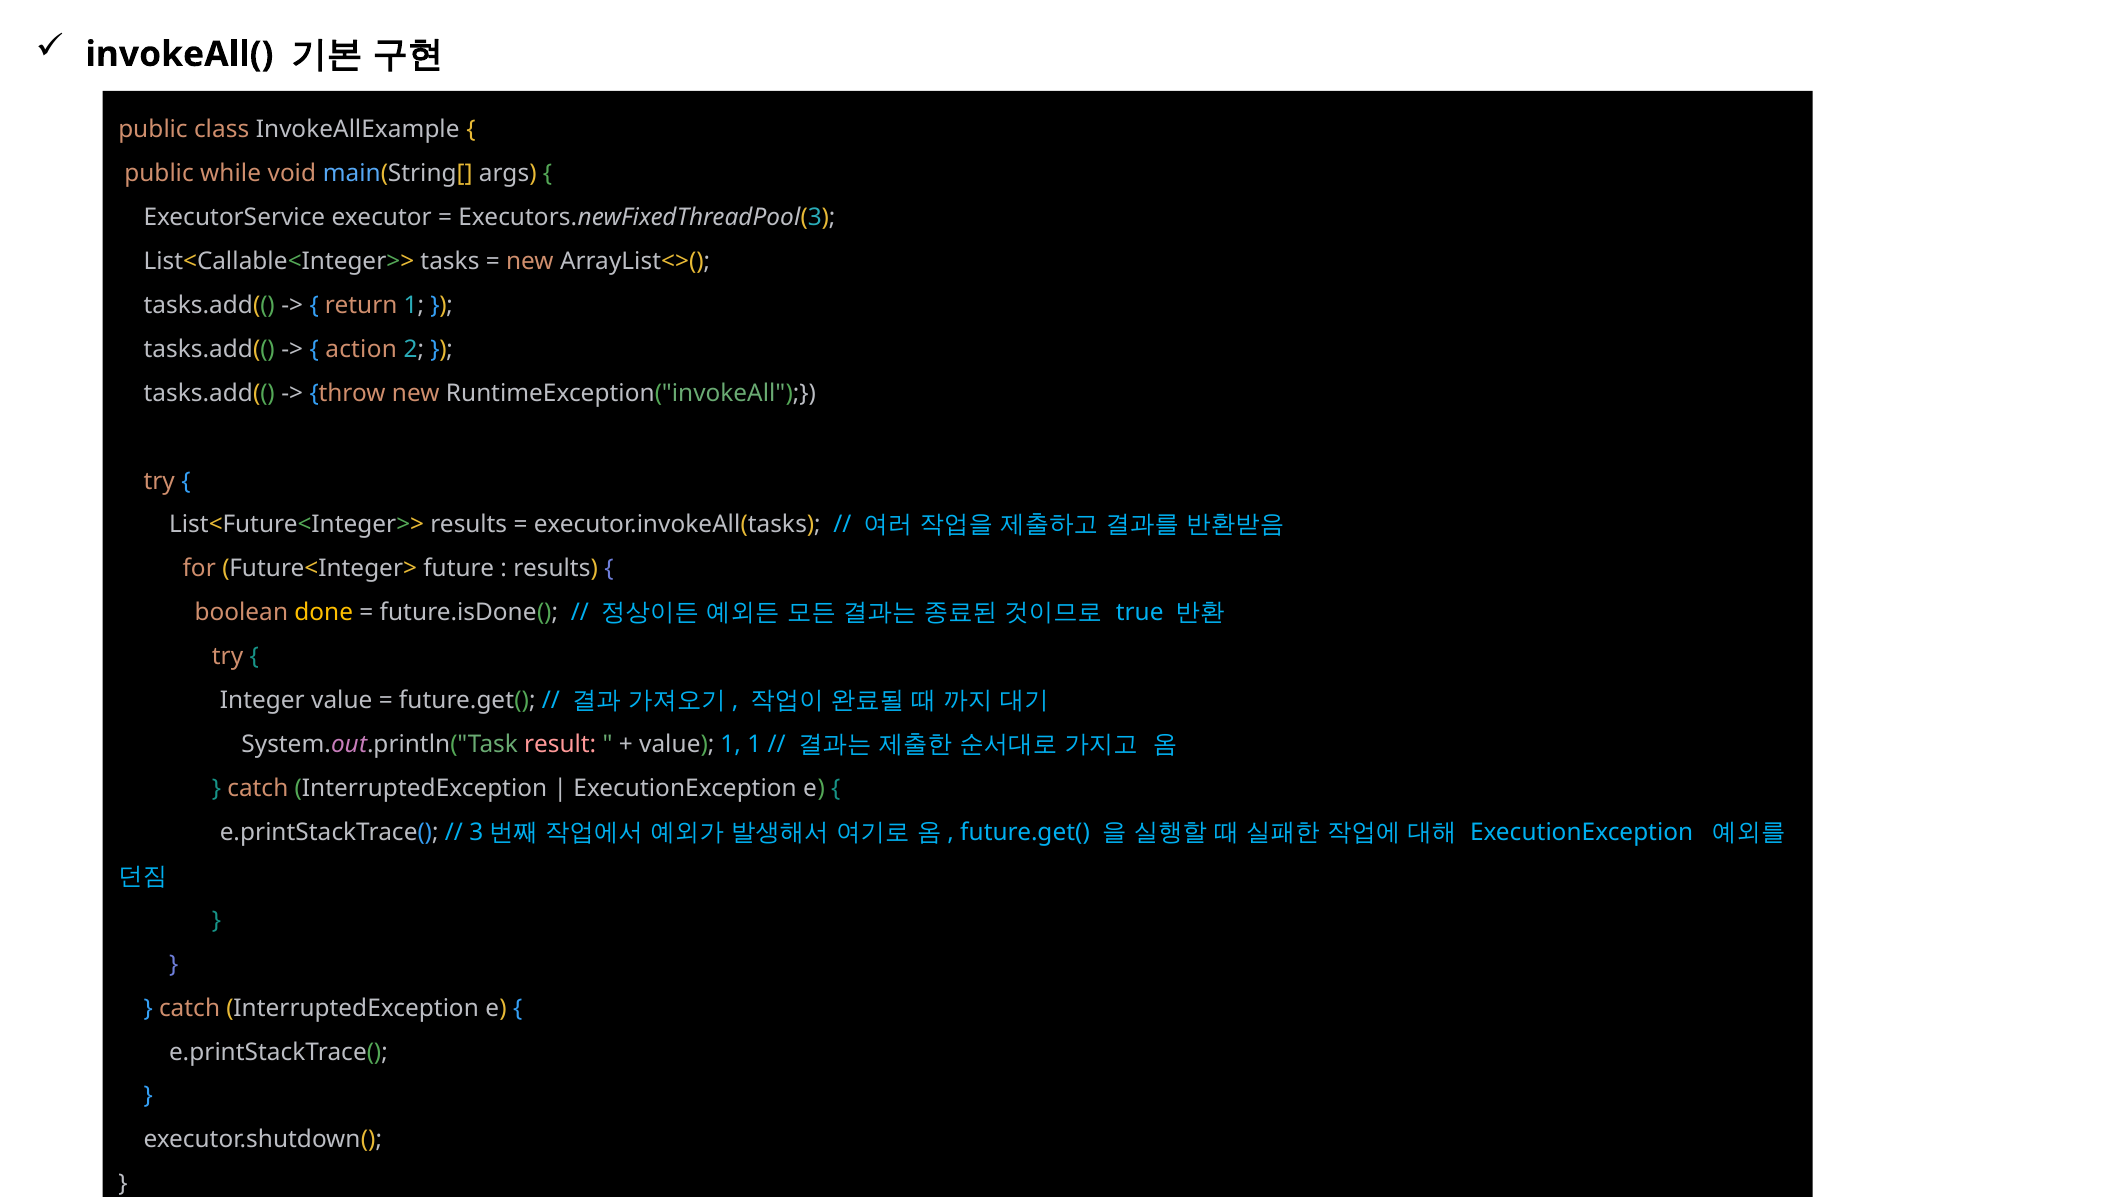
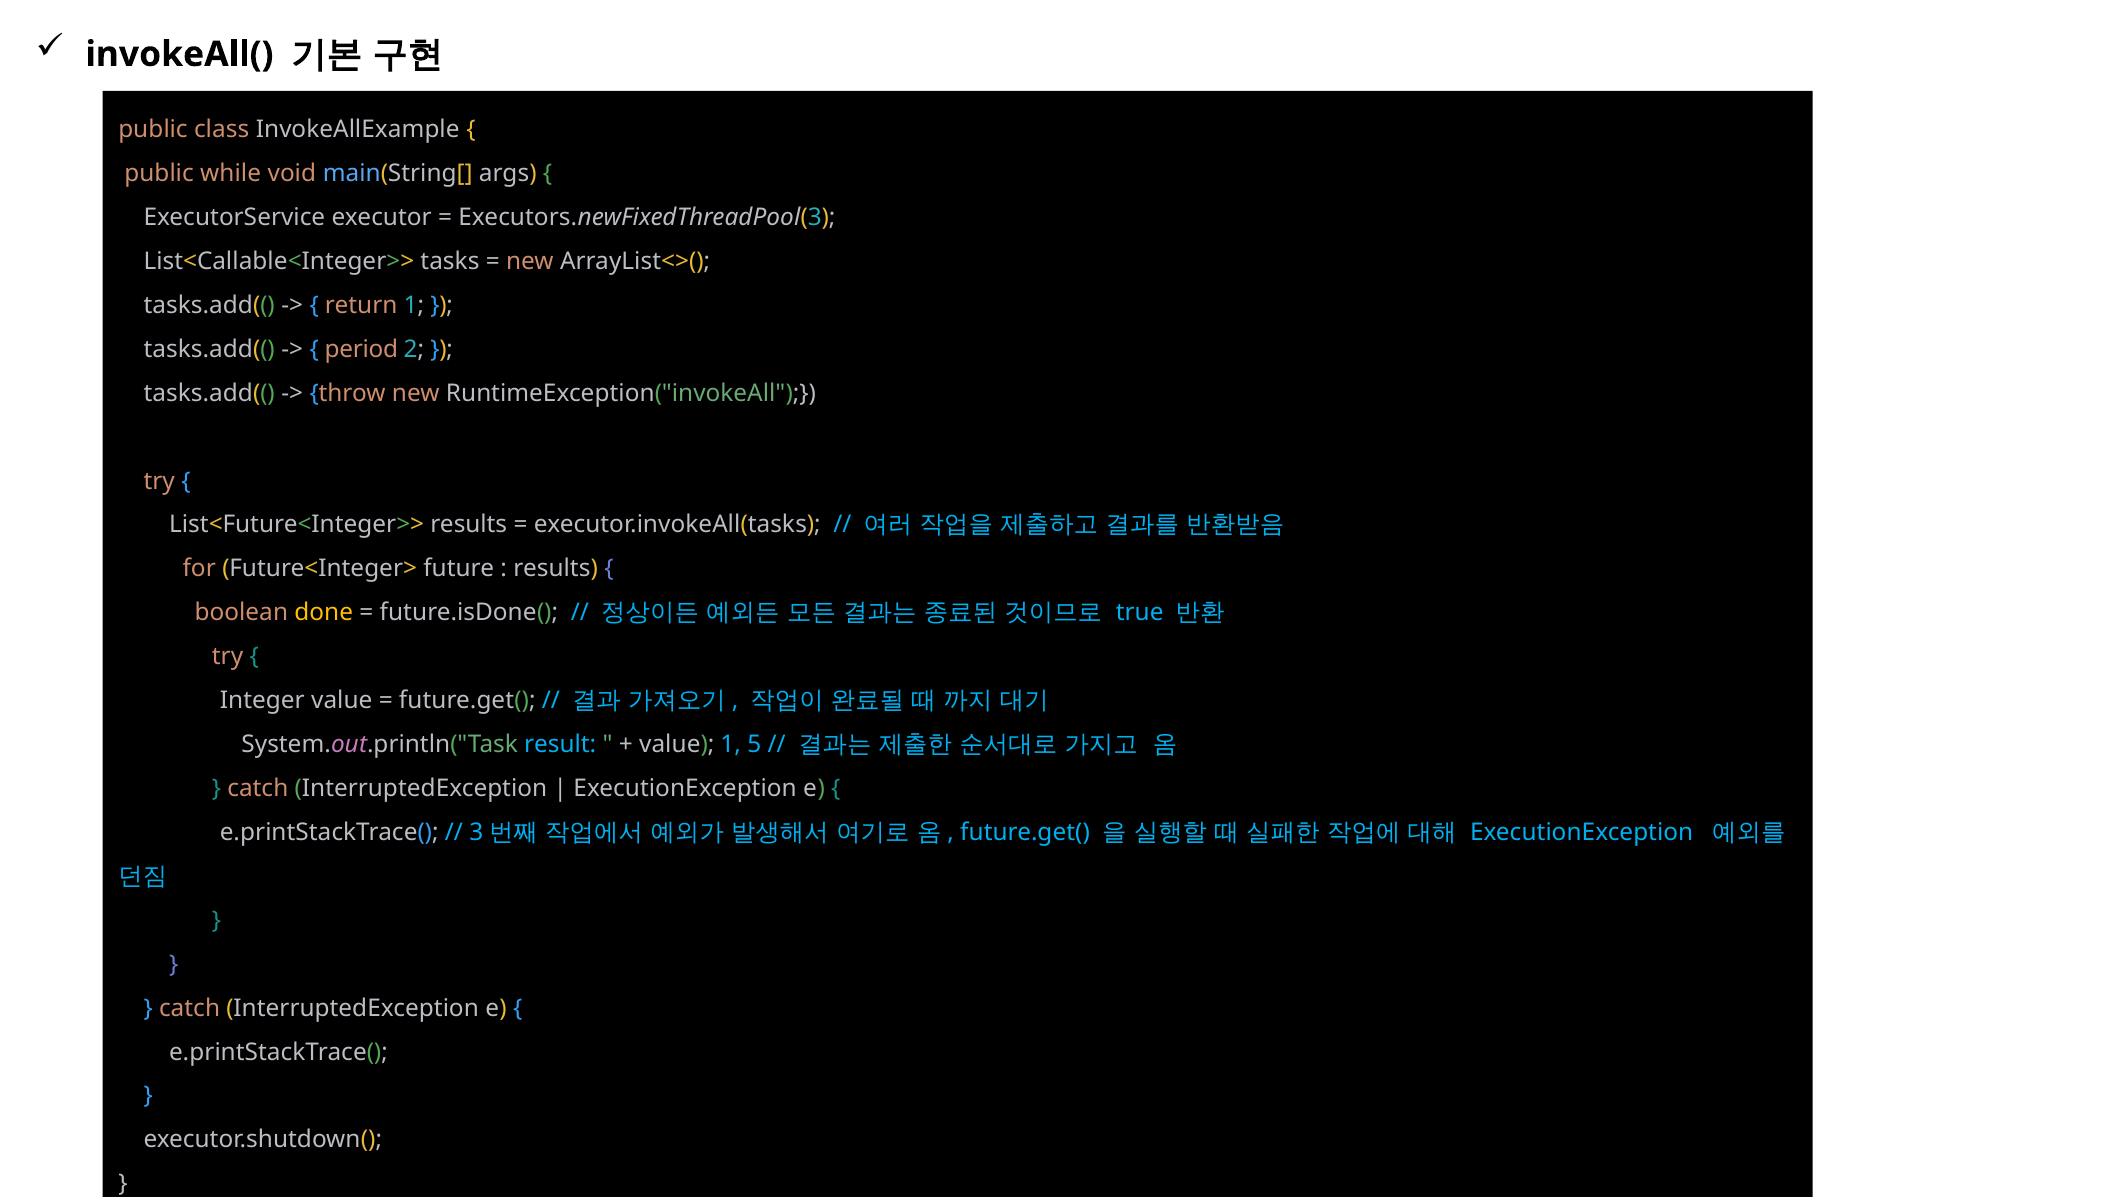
action: action -> period
result colour: pink -> light blue
1 1: 1 -> 5
